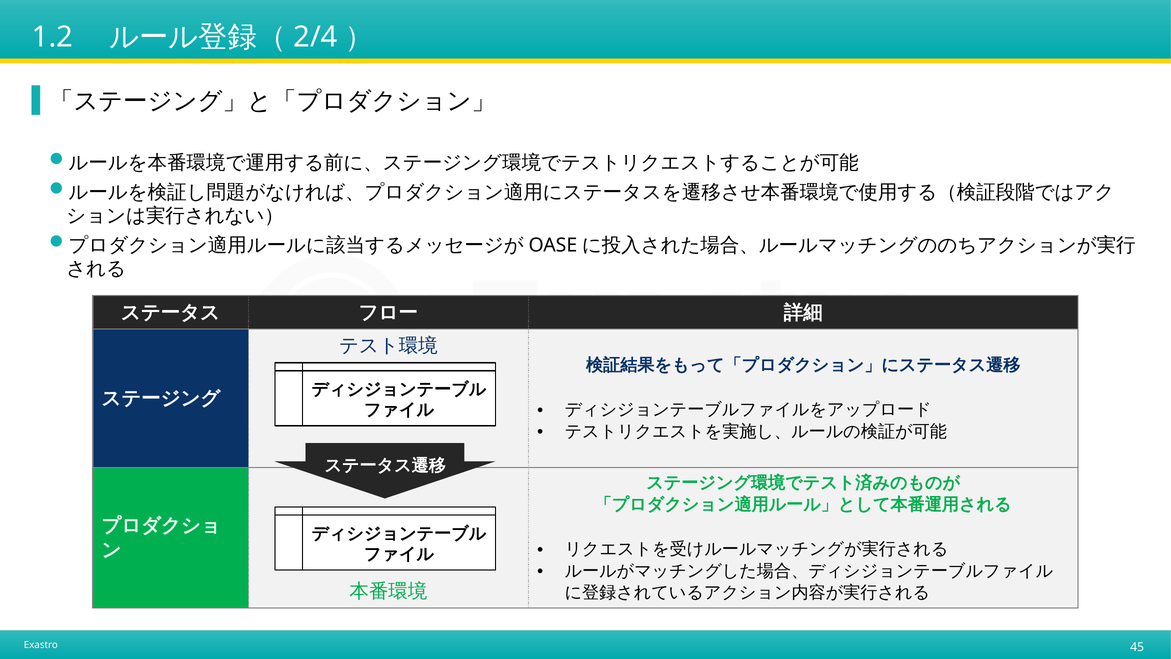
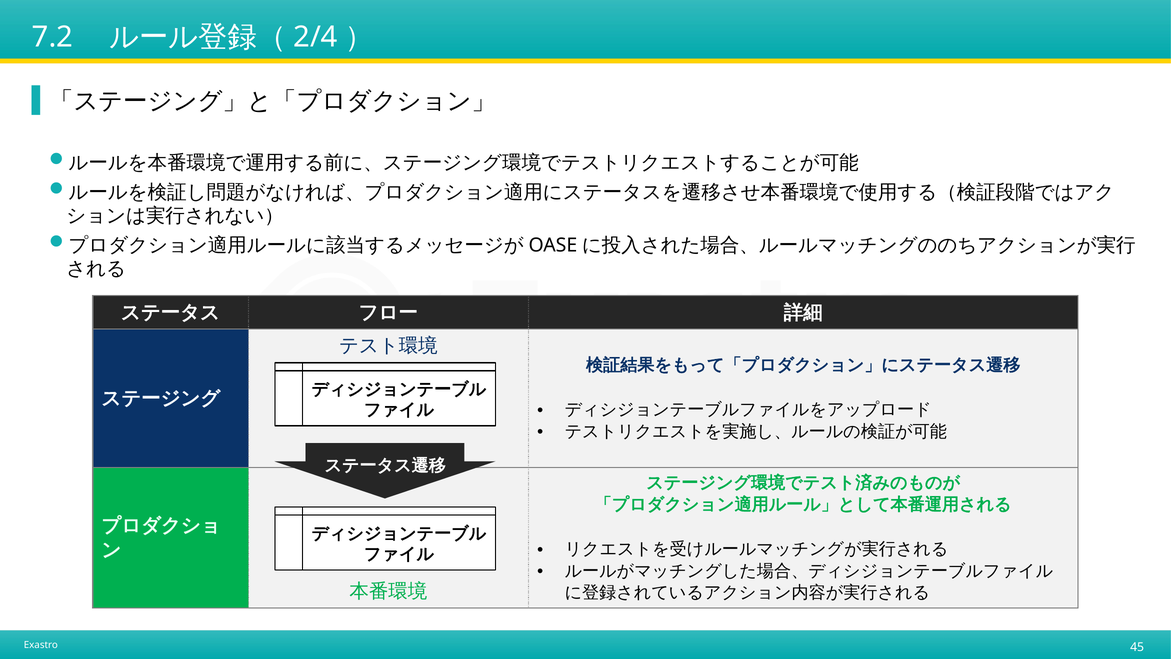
1.2: 1.2 -> 7.2
